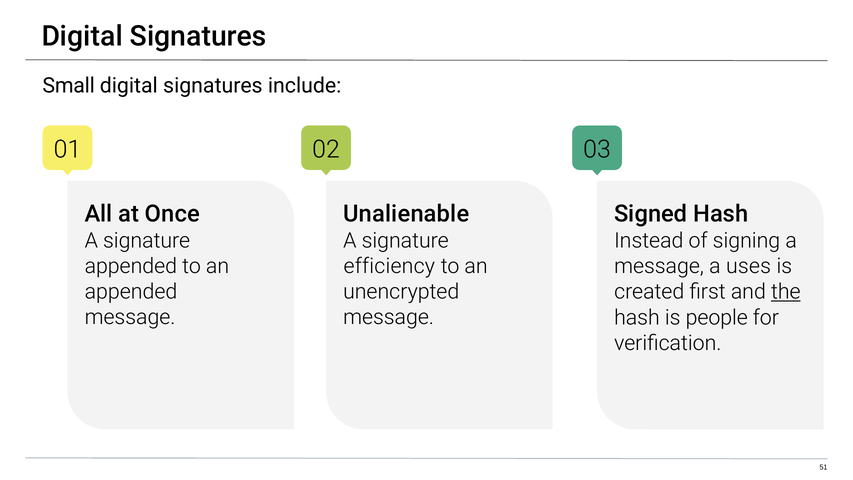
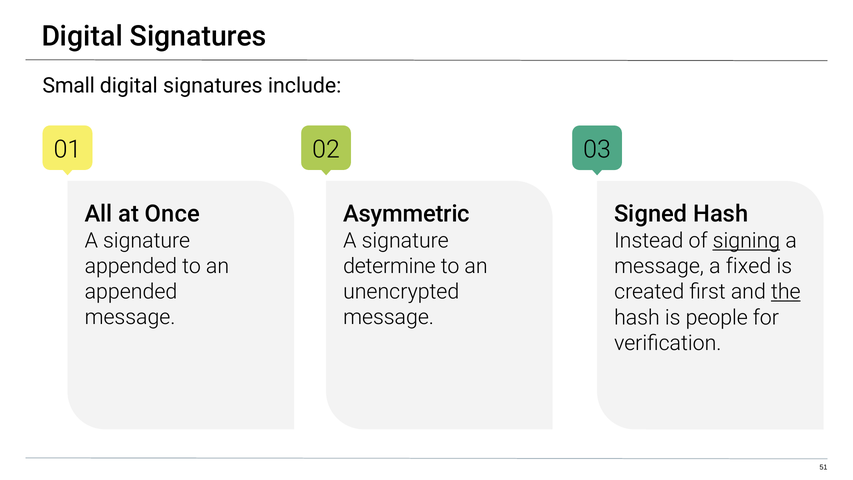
Unalienable: Unalienable -> Asymmetric
signing underline: none -> present
efficiency: efficiency -> determine
uses: uses -> fixed
